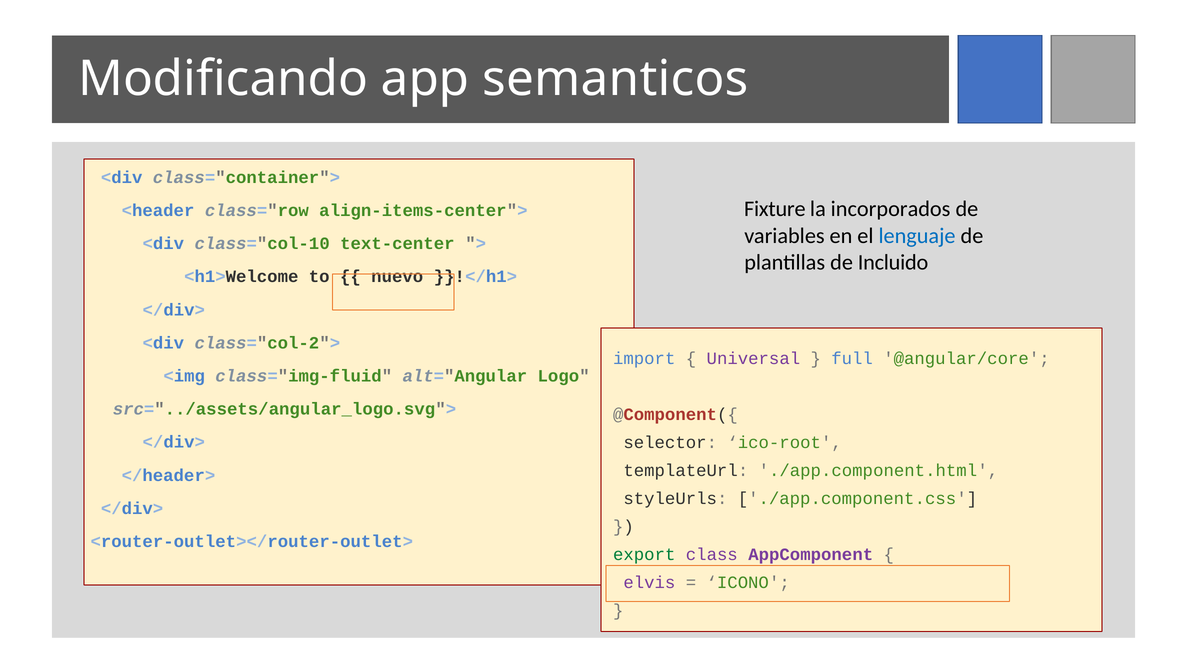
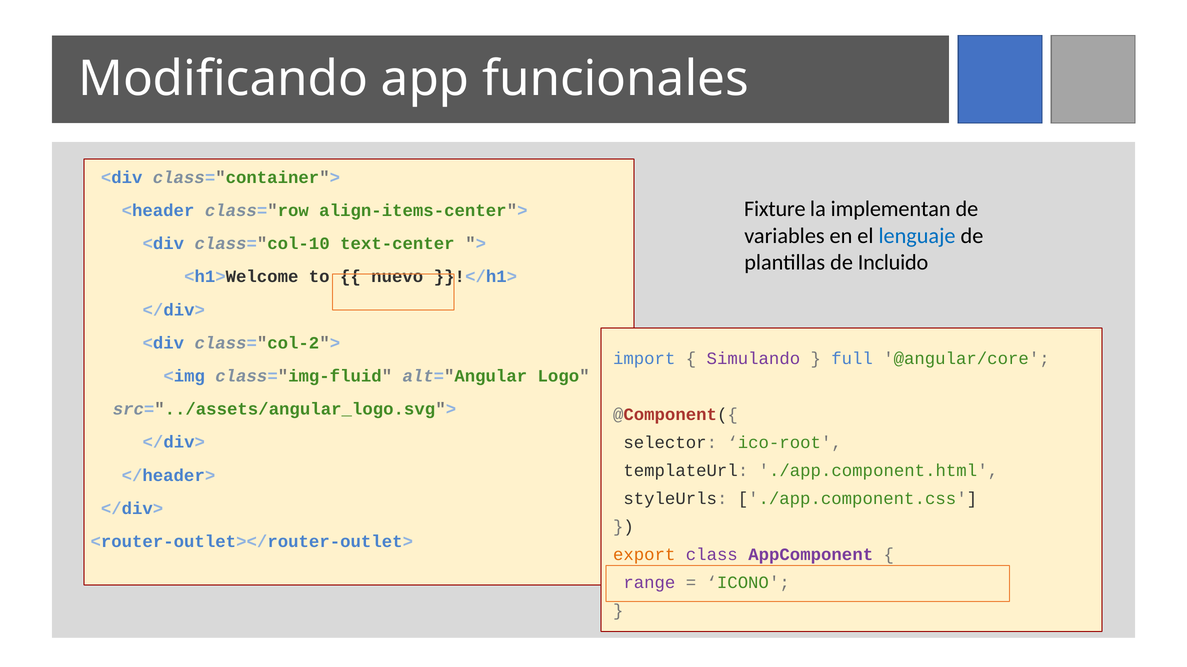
semanticos: semanticos -> funcionales
incorporados: incorporados -> implementan
Universal: Universal -> Simulando
export colour: green -> orange
elvis: elvis -> range
